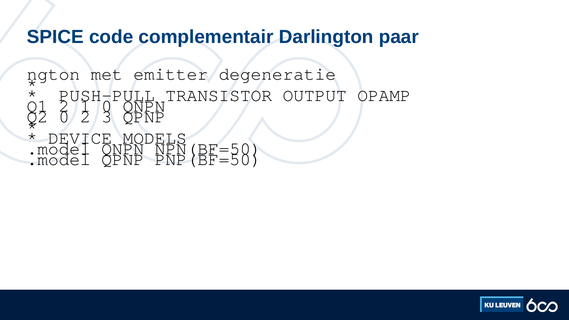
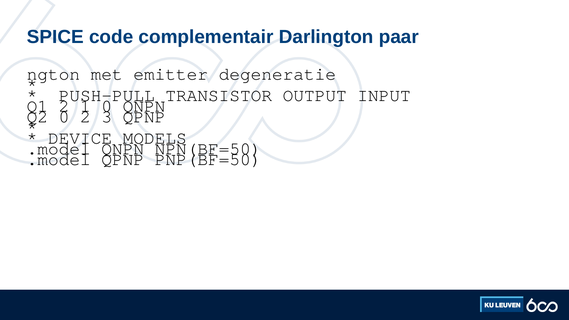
OPAMP: OPAMP -> INPUT
